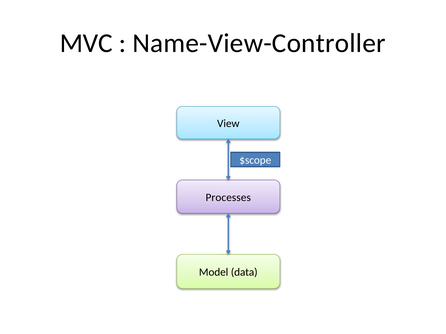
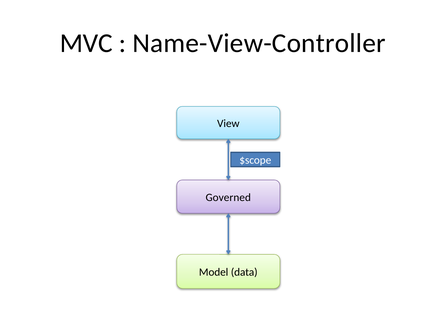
Processes: Processes -> Governed
